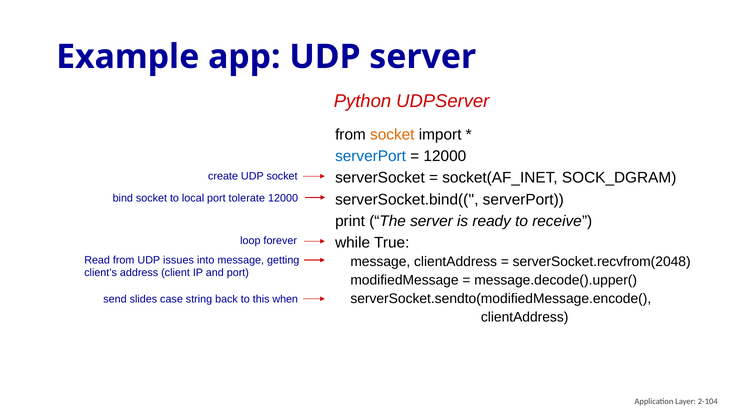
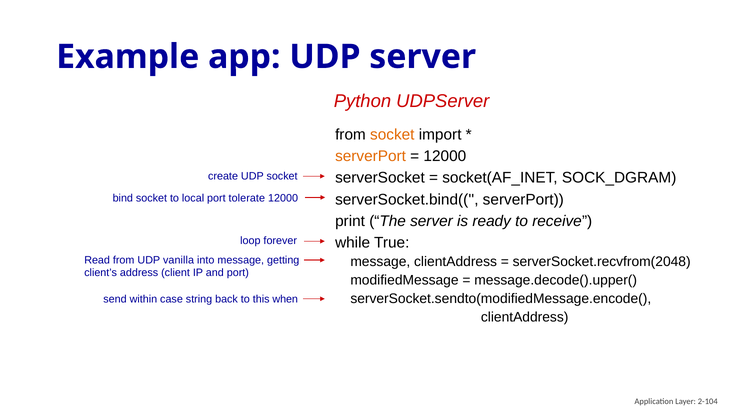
serverPort at (371, 156) colour: blue -> orange
issues: issues -> vanilla
slides: slides -> within
